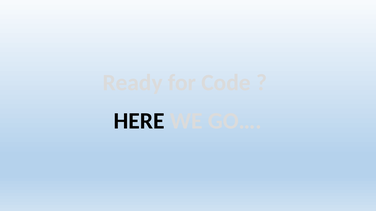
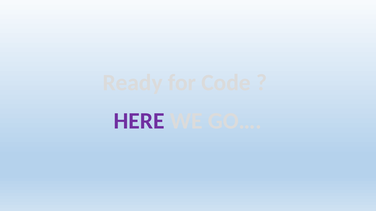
HERE colour: black -> purple
